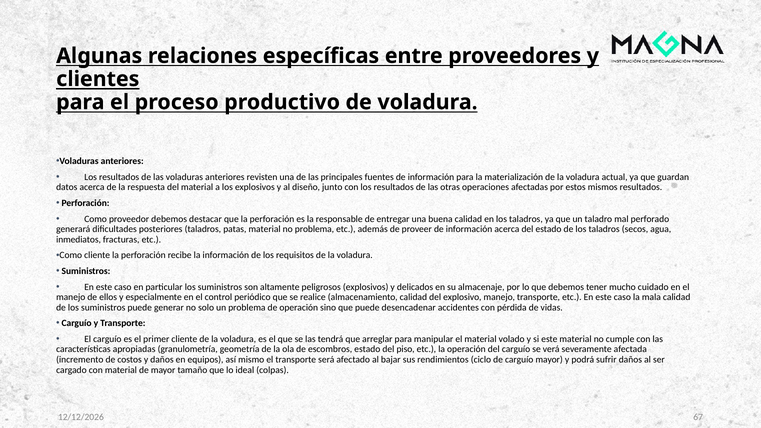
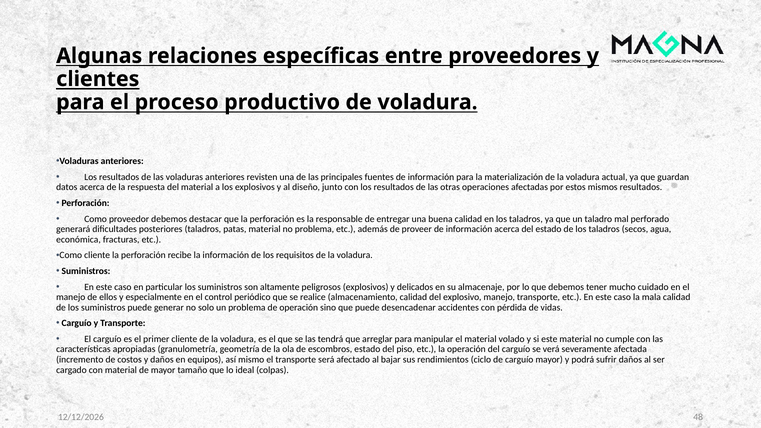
inmediatos: inmediatos -> económica
67: 67 -> 48
